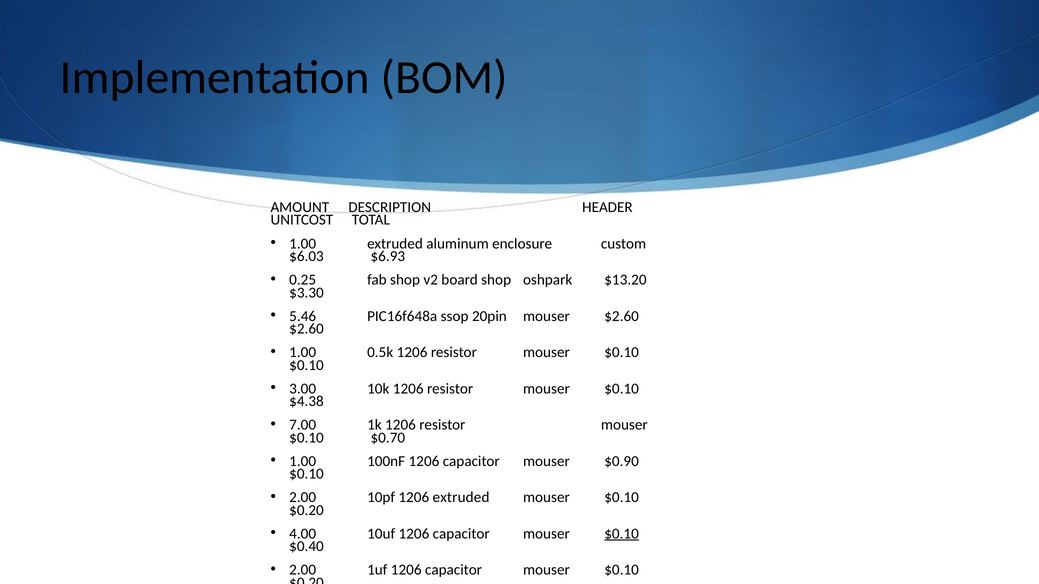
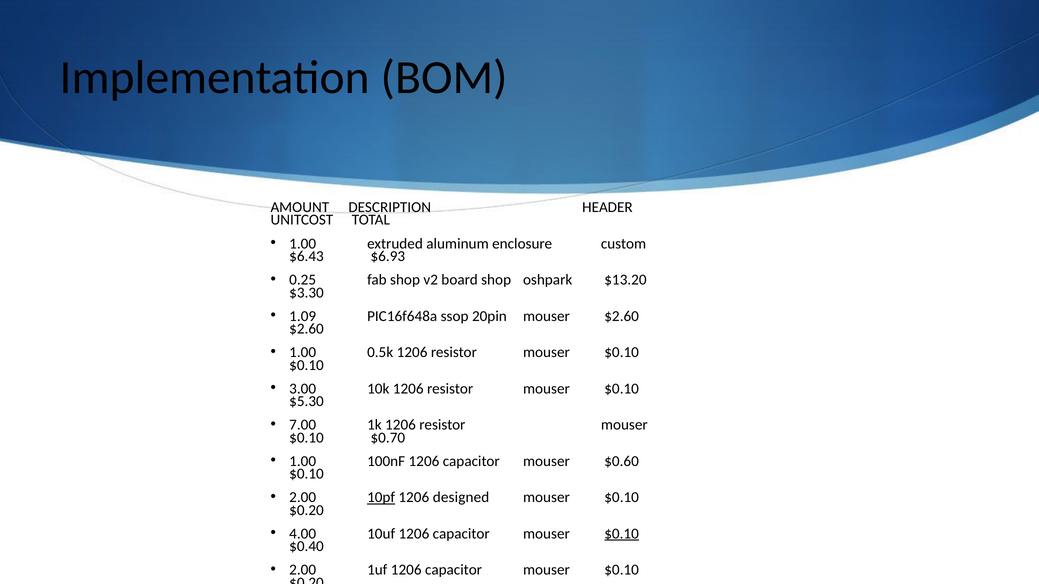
$6.03: $6.03 -> $6.43
5.46: 5.46 -> 1.09
$4.38: $4.38 -> $5.30
$0.90: $0.90 -> $0.60
10pf underline: none -> present
1206 extruded: extruded -> designed
